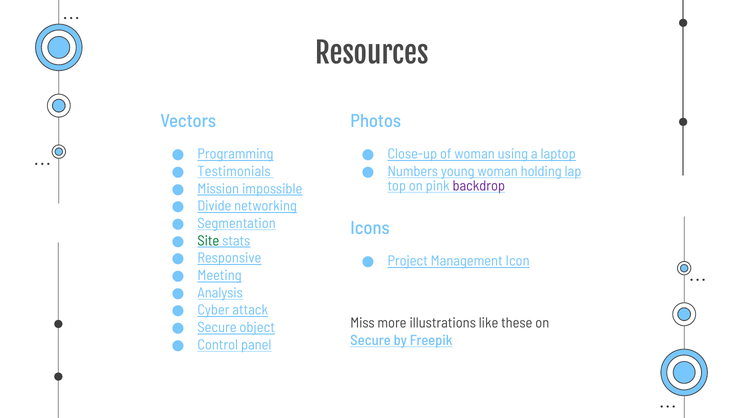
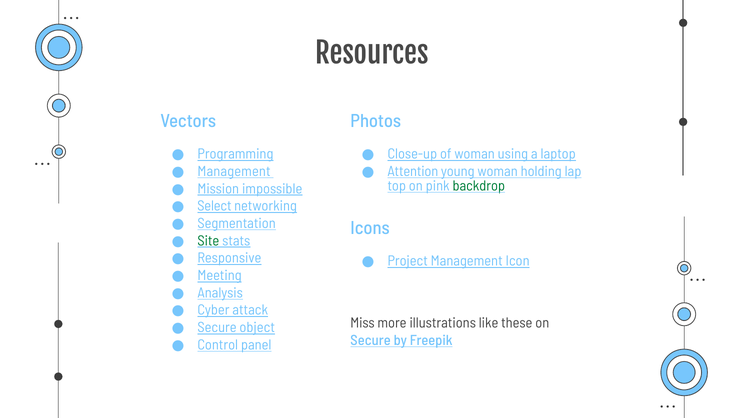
Testimonials at (234, 171): Testimonials -> Management
Numbers: Numbers -> Attention
backdrop colour: purple -> green
Divide: Divide -> Select
